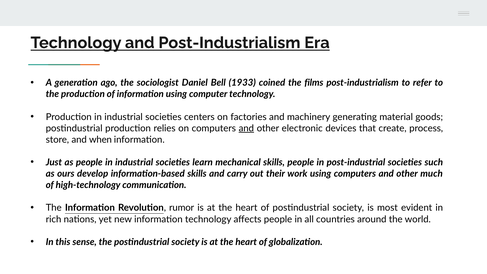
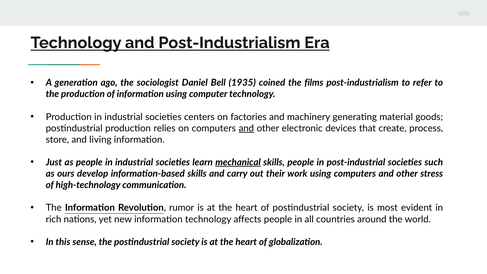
1933: 1933 -> 1935
when: when -> living
mechanical underline: none -> present
much: much -> stress
